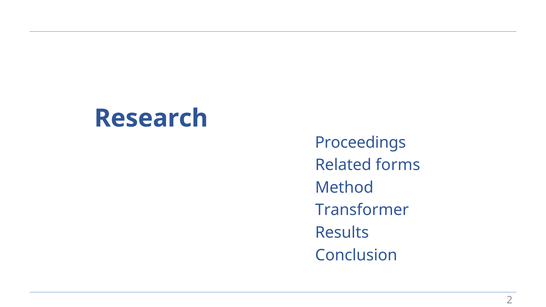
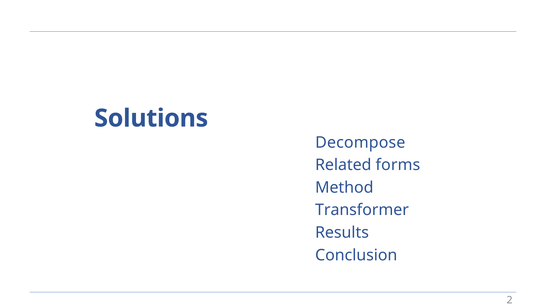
Research: Research -> Solutions
Proceedings: Proceedings -> Decompose
